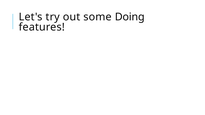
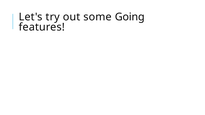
Doing: Doing -> Going
